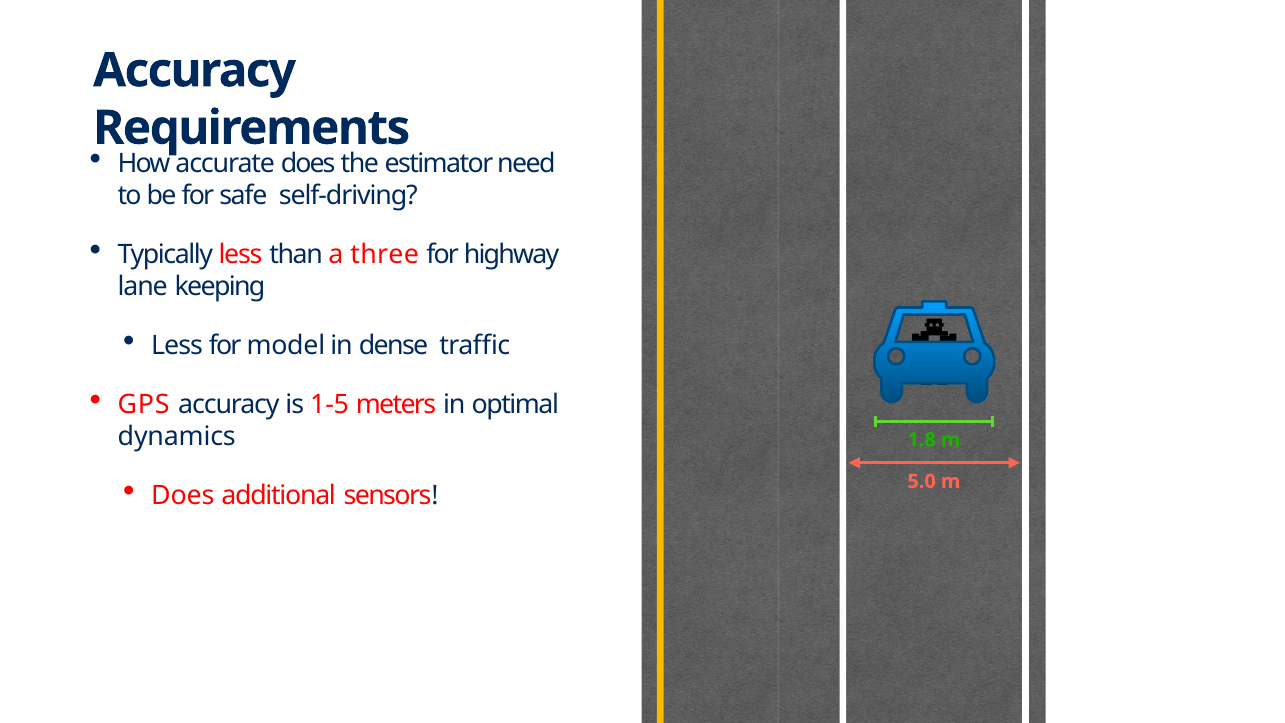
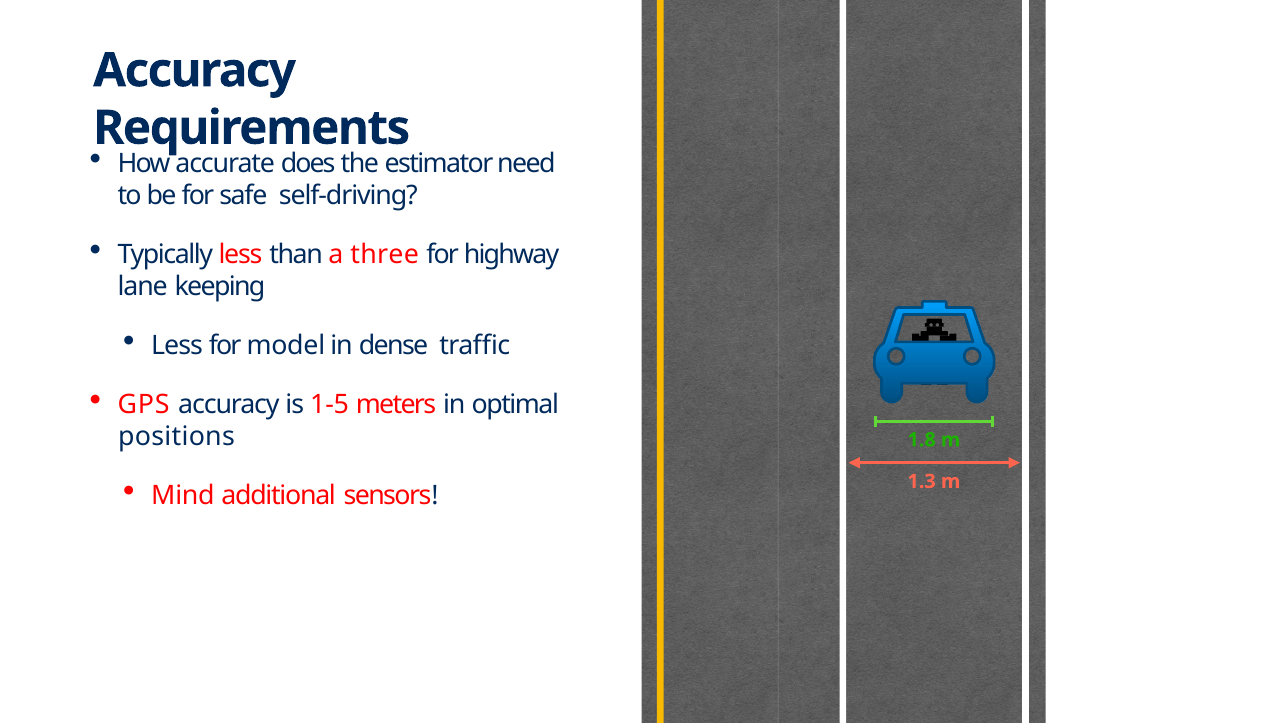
dynamics: dynamics -> positions
5.0: 5.0 -> 1.3
Does at (183, 496): Does -> Mind
